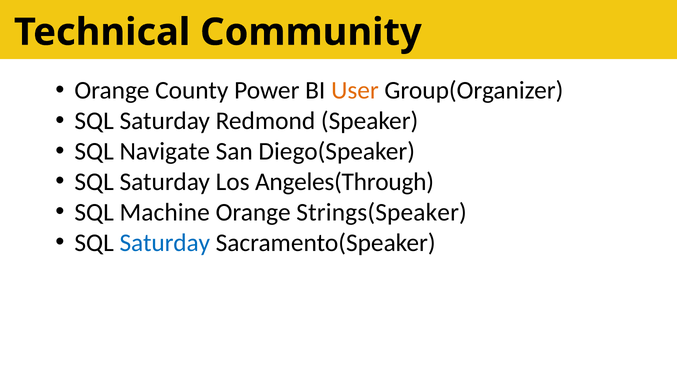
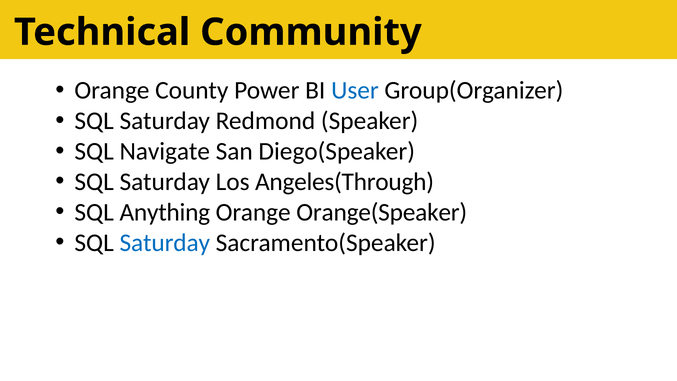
User colour: orange -> blue
Machine: Machine -> Anything
Strings(Speaker: Strings(Speaker -> Orange(Speaker
